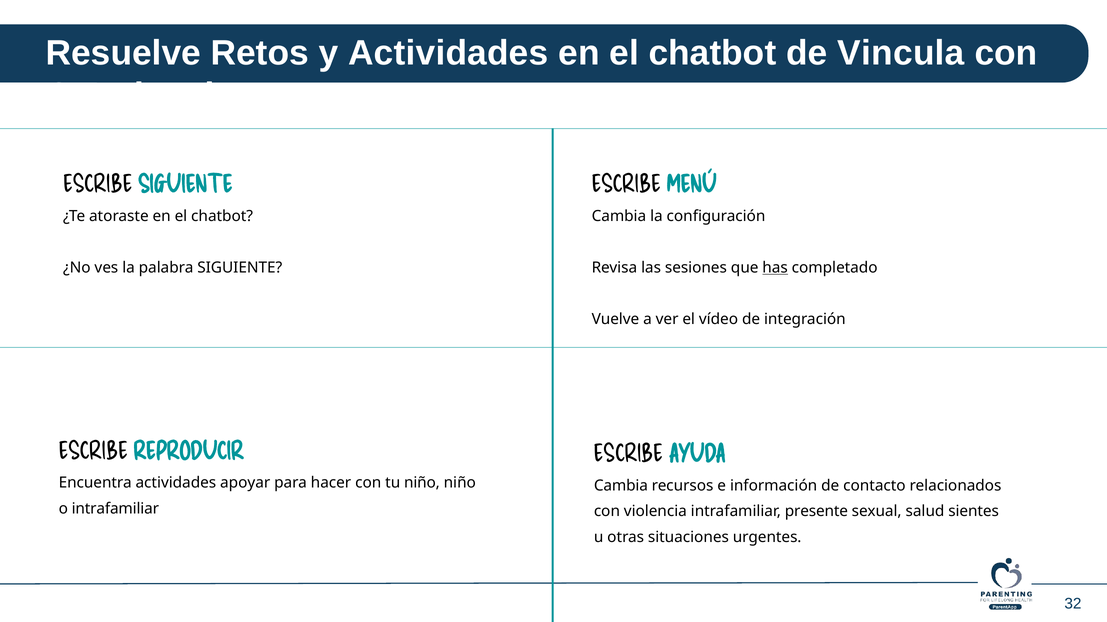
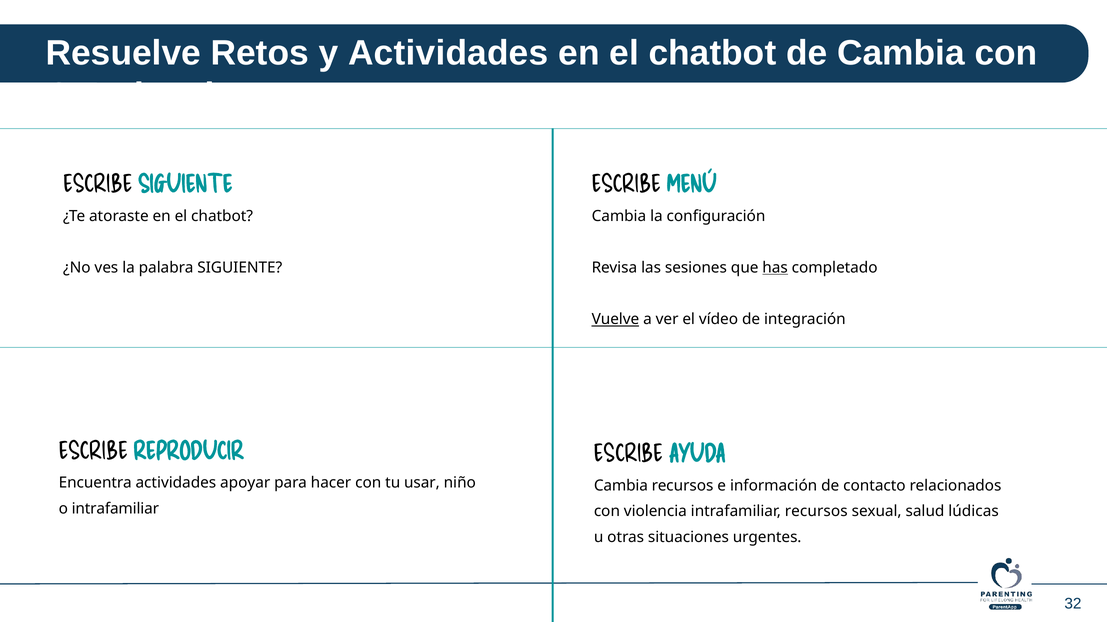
de Vincula: Vincula -> Cambia
Vuelve underline: none -> present
tu niño: niño -> usar
intrafamiliar presente: presente -> recursos
sientes: sientes -> lúdicas
